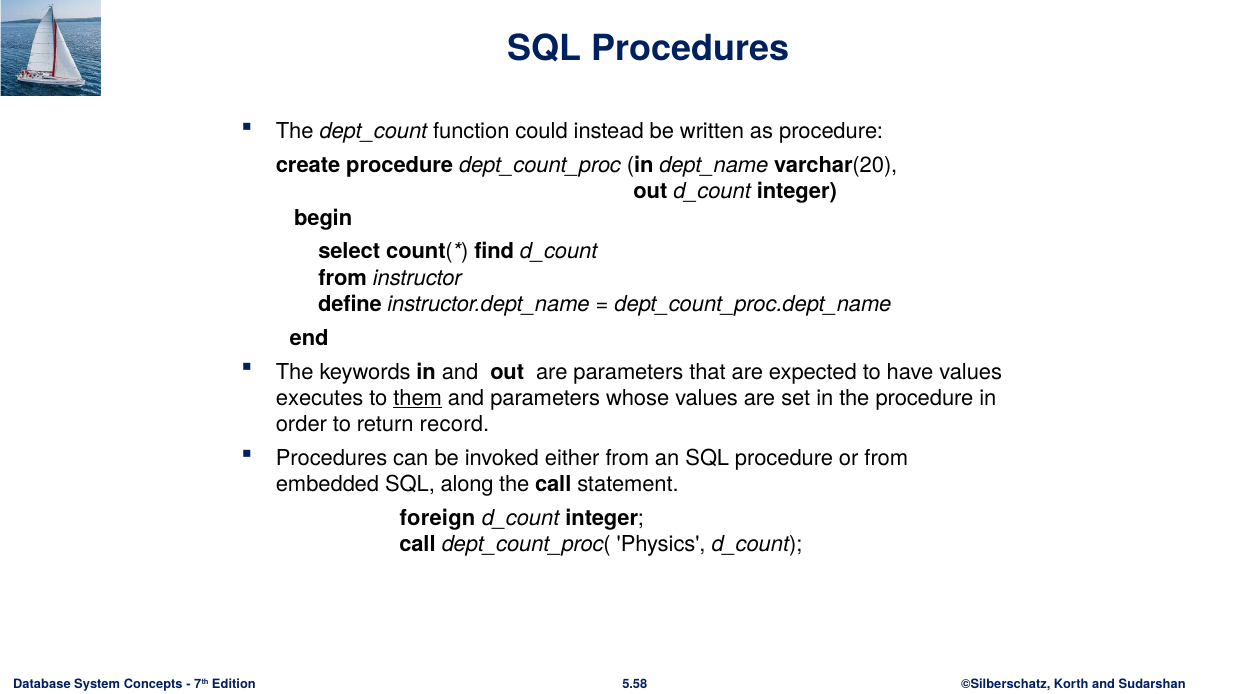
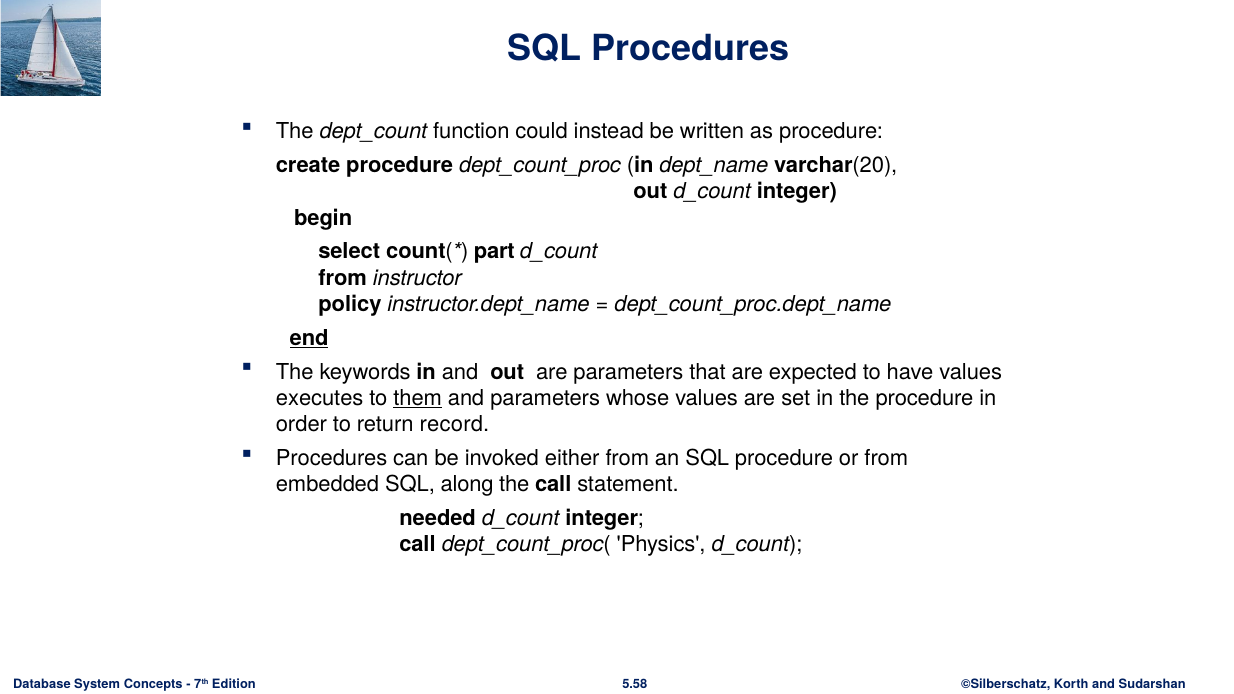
find: find -> part
define: define -> policy
end underline: none -> present
foreign: foreign -> needed
